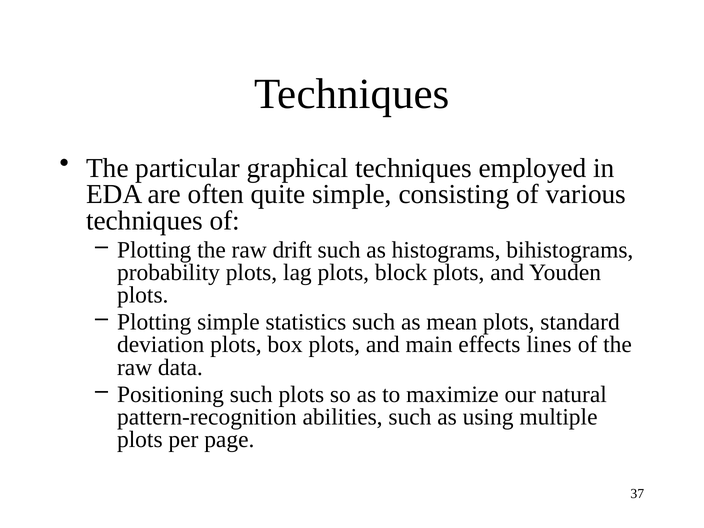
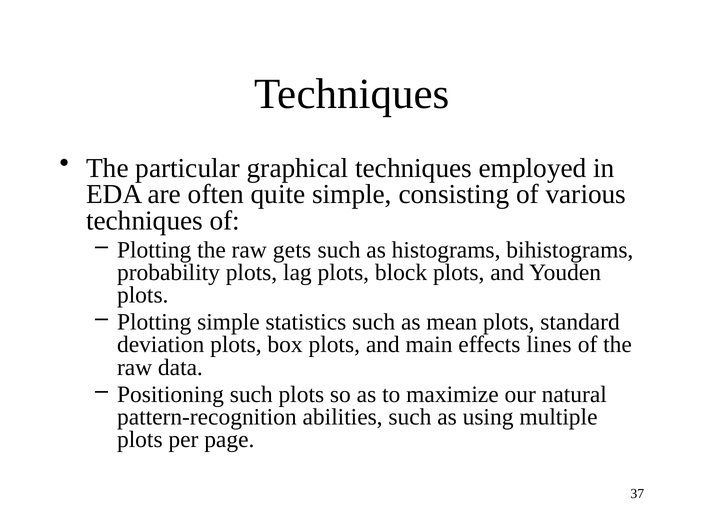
drift: drift -> gets
